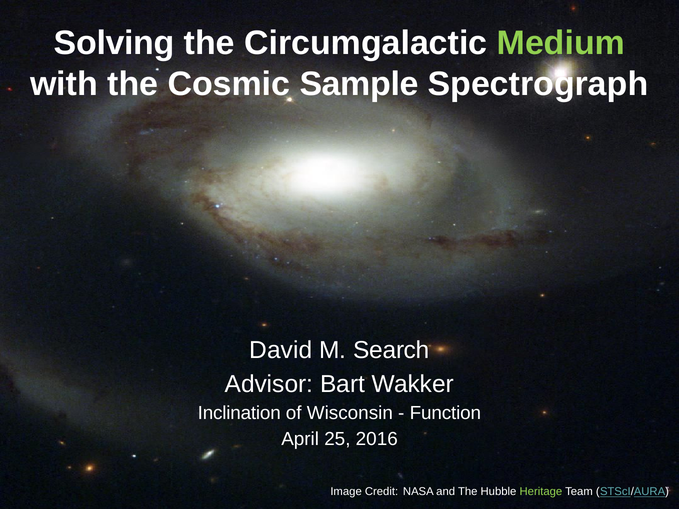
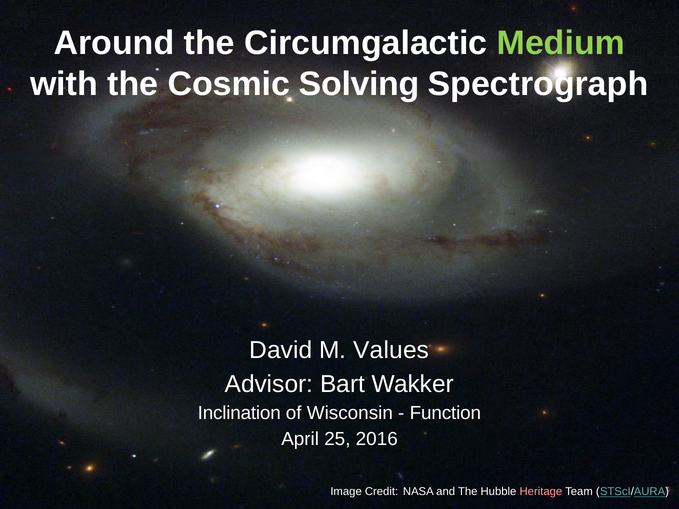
Solving: Solving -> Around
Sample: Sample -> Solving
Search: Search -> Values
Heritage colour: light green -> pink
